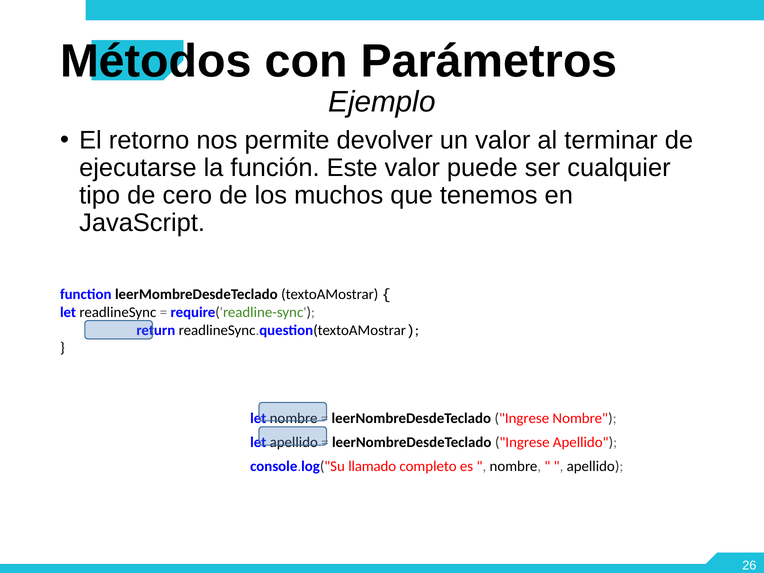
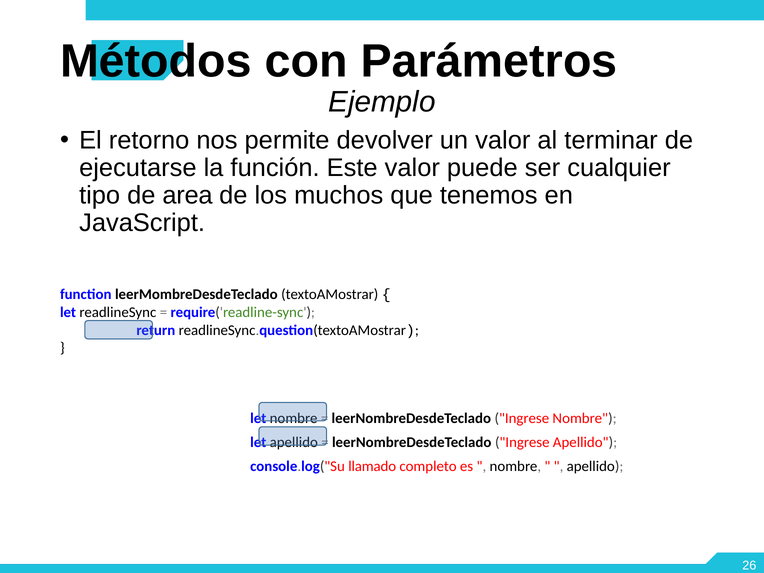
cero: cero -> area
